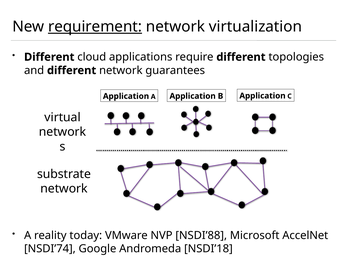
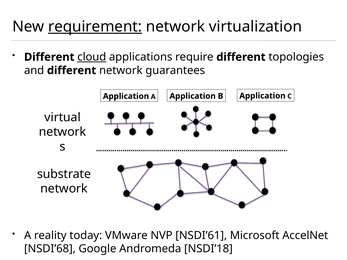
cloud underline: none -> present
NSDI’88: NSDI’88 -> NSDI’61
NSDI’74: NSDI’74 -> NSDI’68
